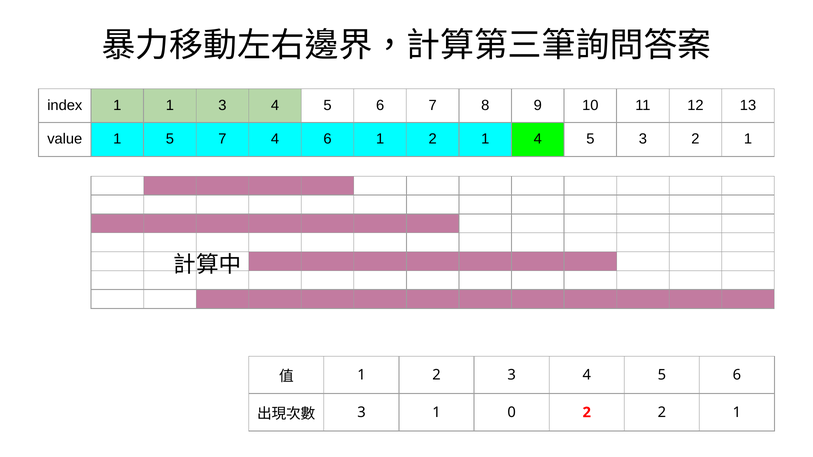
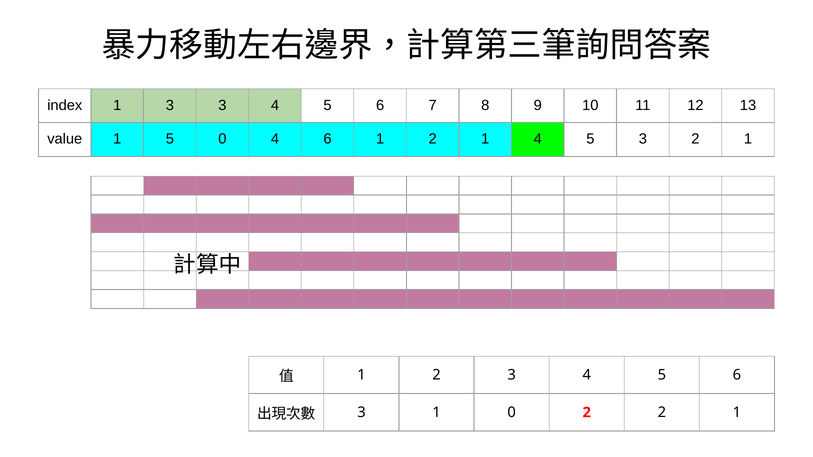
1 1: 1 -> 3
5 7: 7 -> 0
